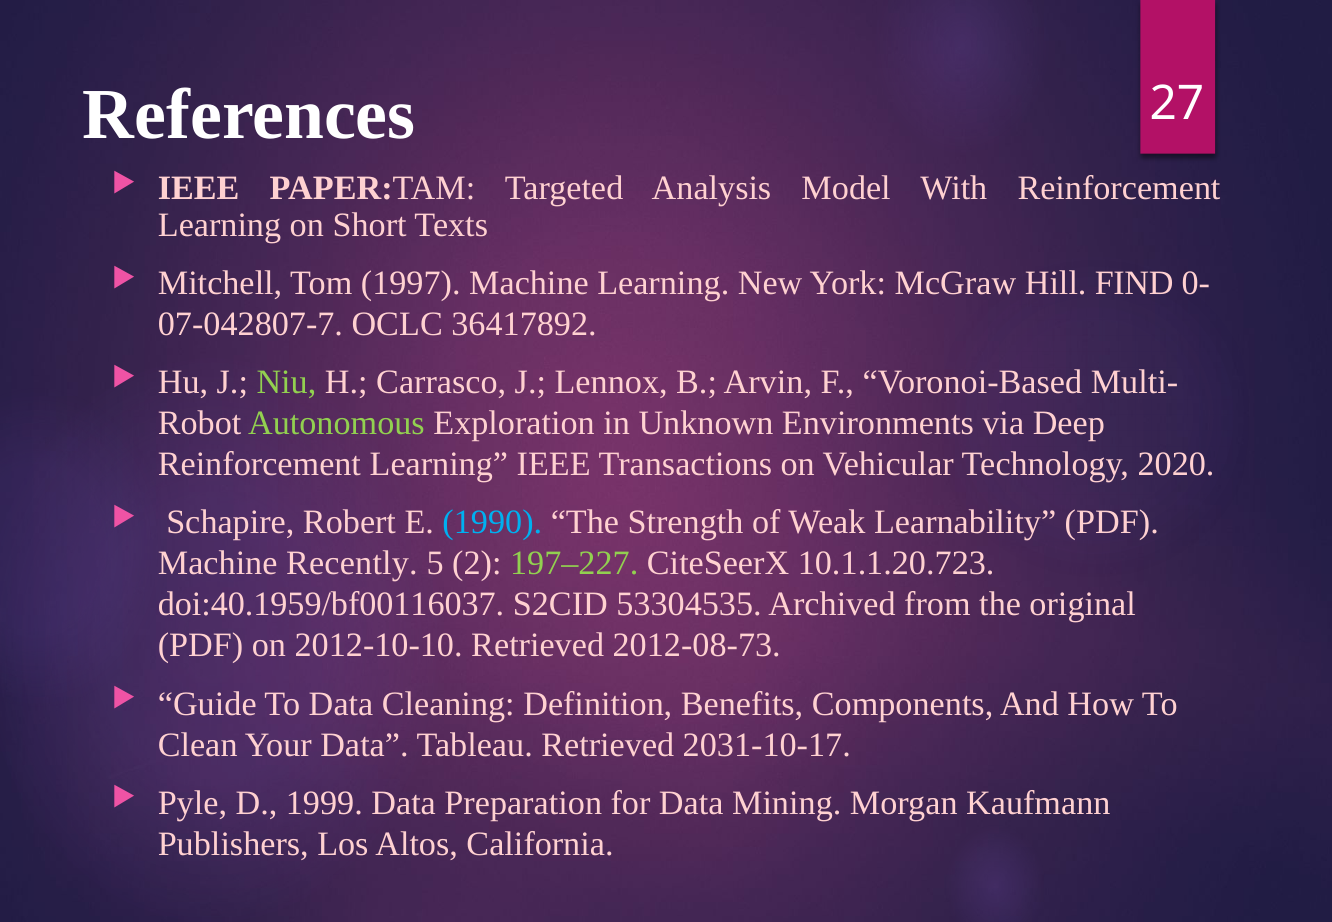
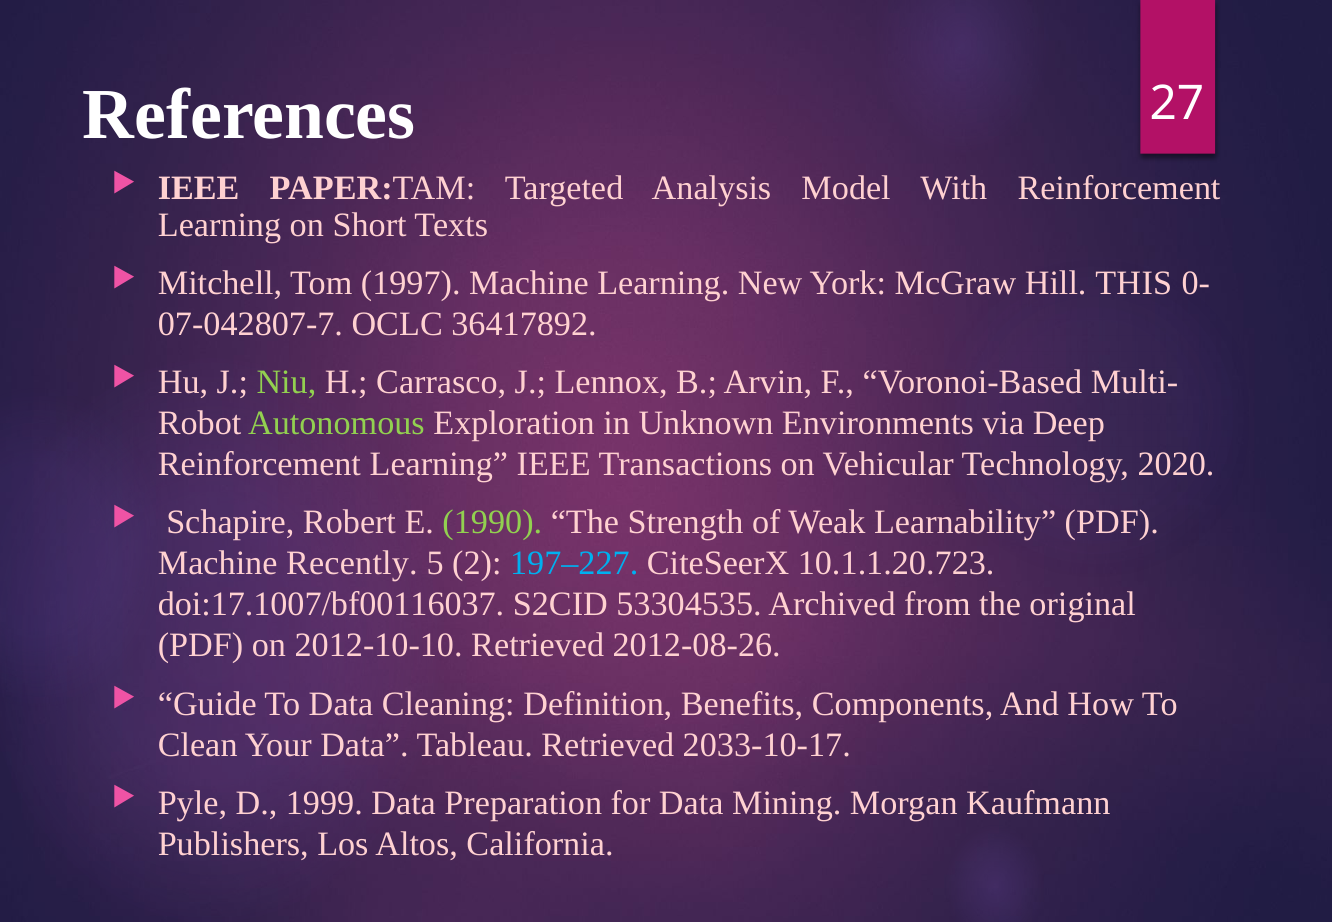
FIND: FIND -> THIS
1990 colour: light blue -> light green
197–227 colour: light green -> light blue
doi:40.1959/bf00116037: doi:40.1959/bf00116037 -> doi:17.1007/bf00116037
2012-08-73: 2012-08-73 -> 2012-08-26
2031-10-17: 2031-10-17 -> 2033-10-17
